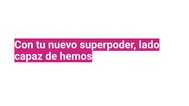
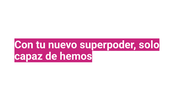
lado: lado -> solo
